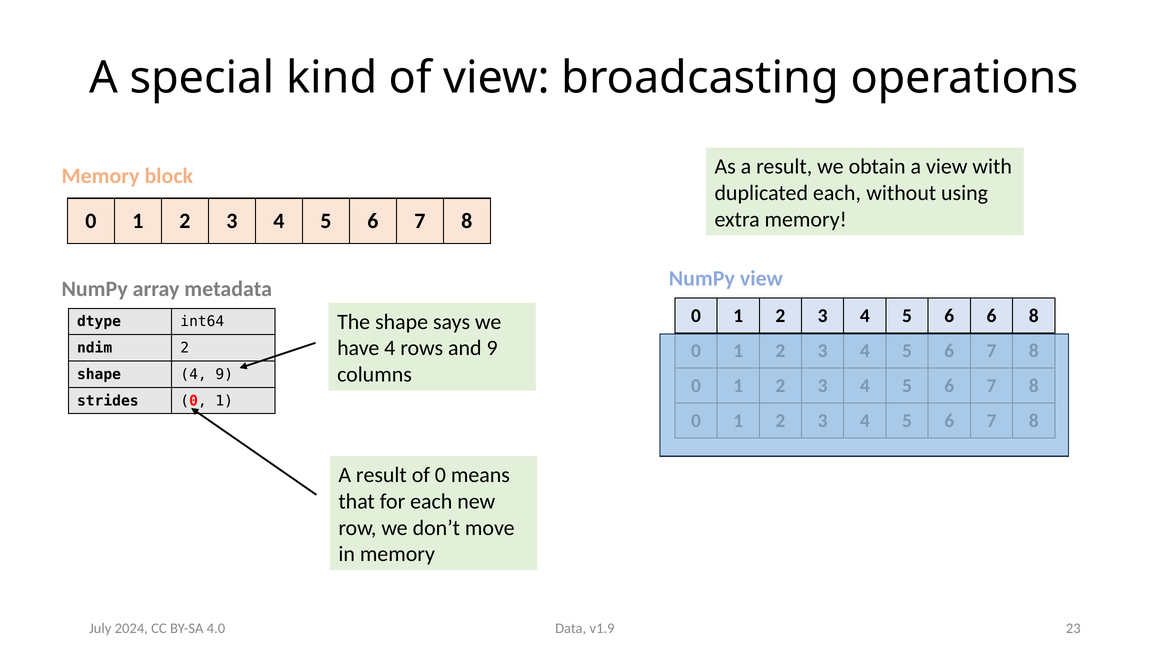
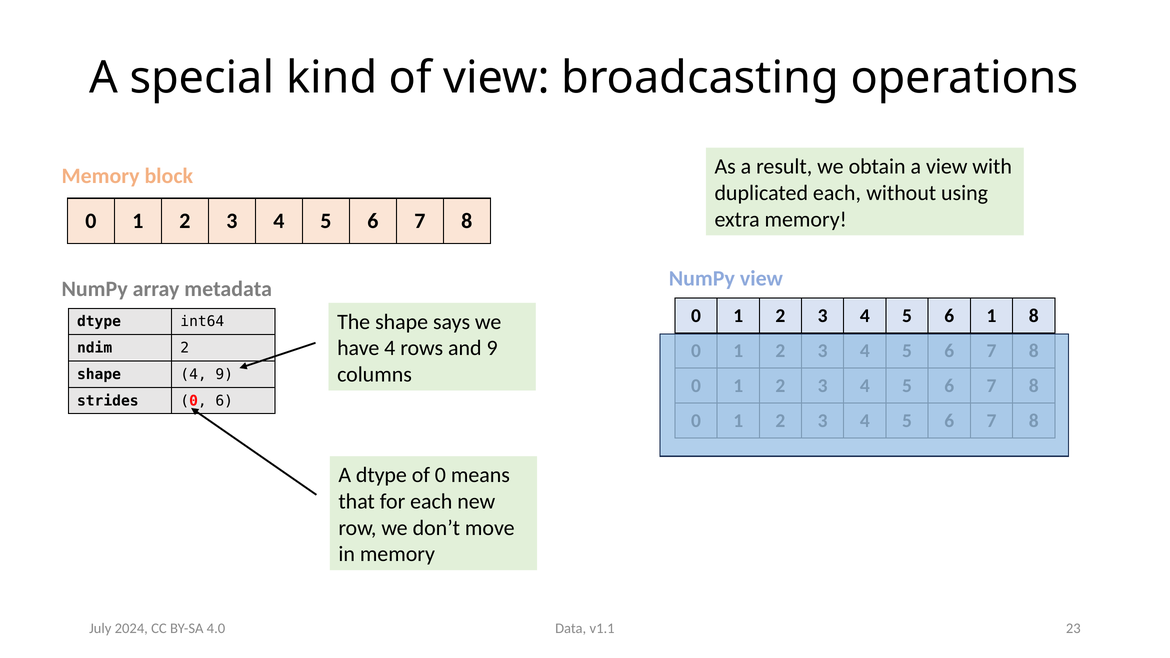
6 6: 6 -> 1
strides 0 1: 1 -> 6
result at (381, 475): result -> dtype
v1.9: v1.9 -> v1.1
